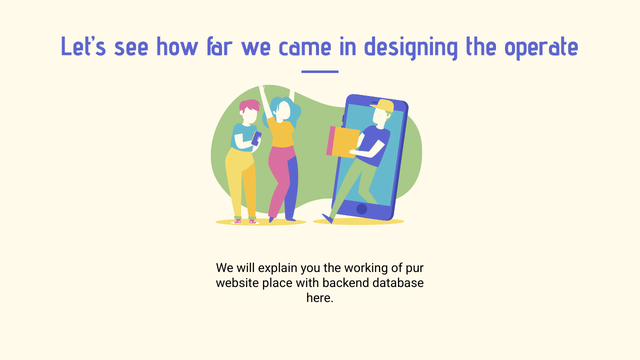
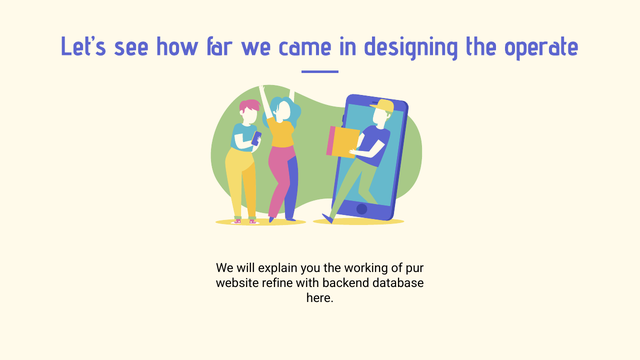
place: place -> refine
